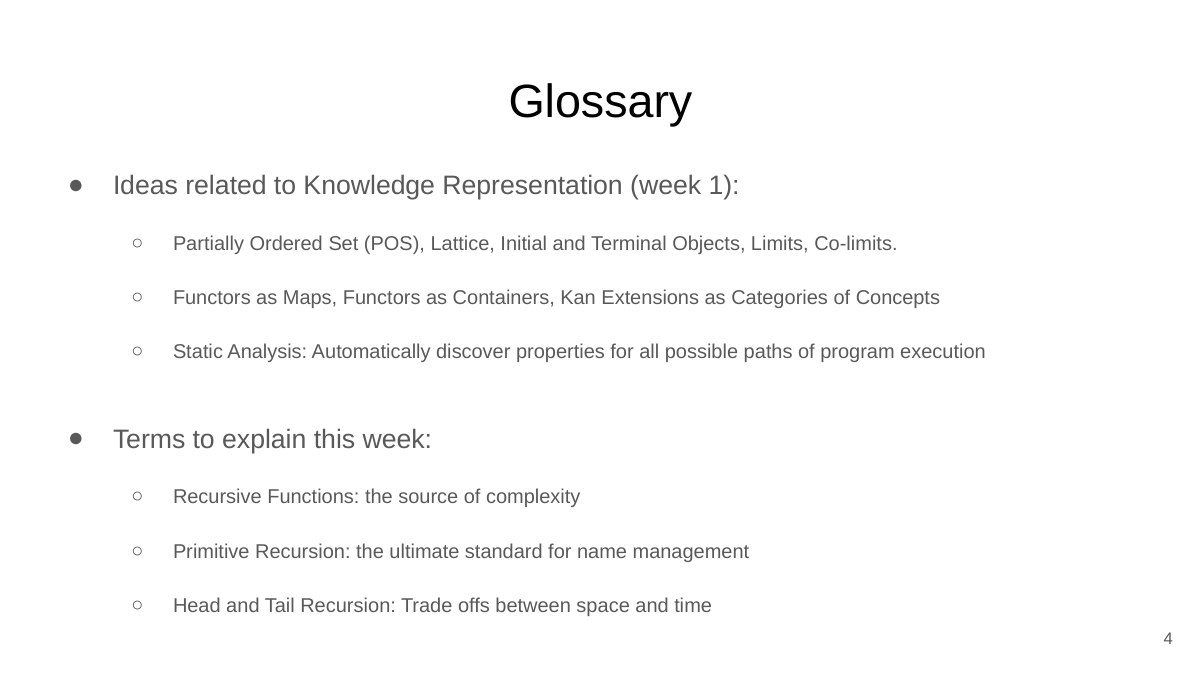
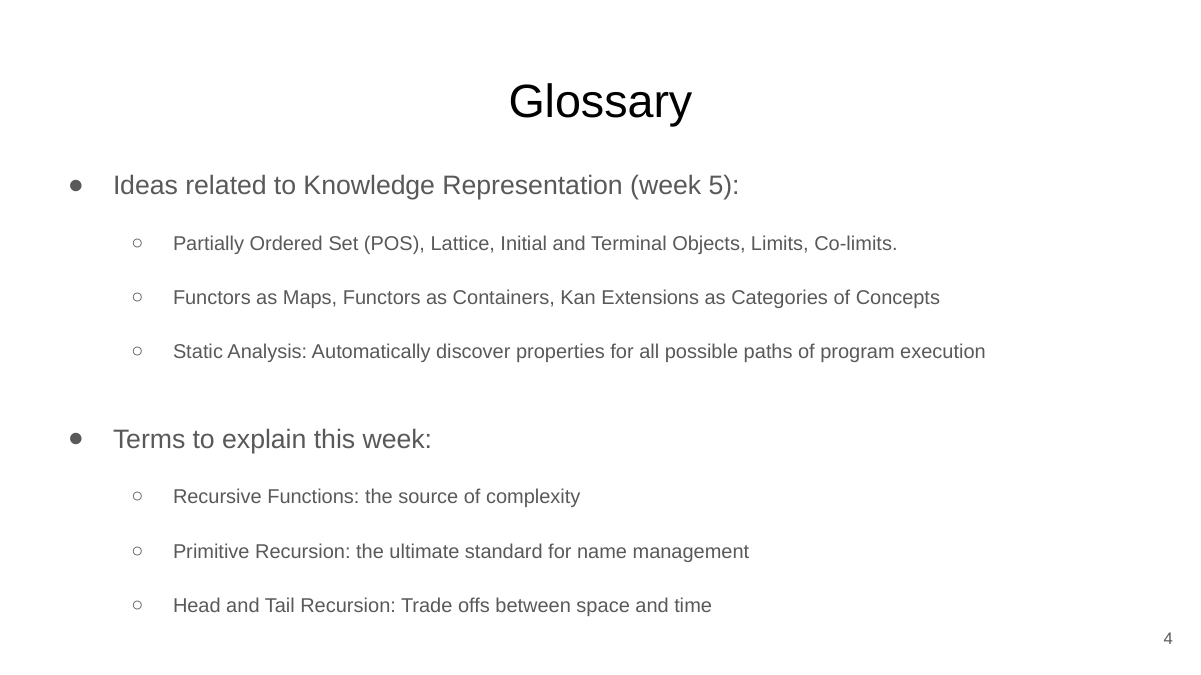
1: 1 -> 5
